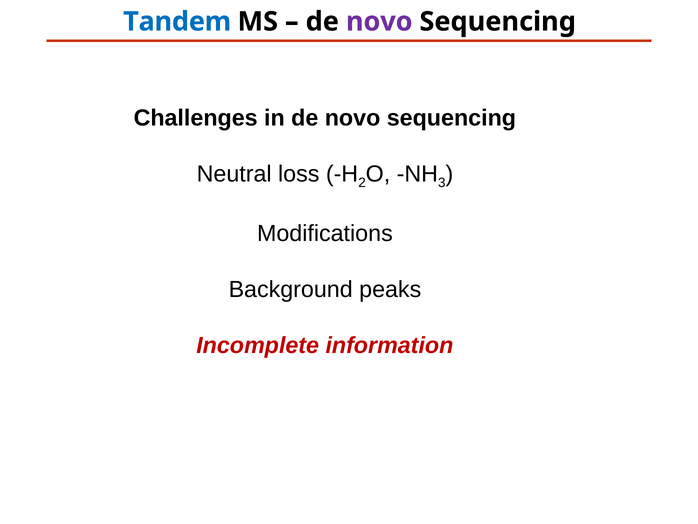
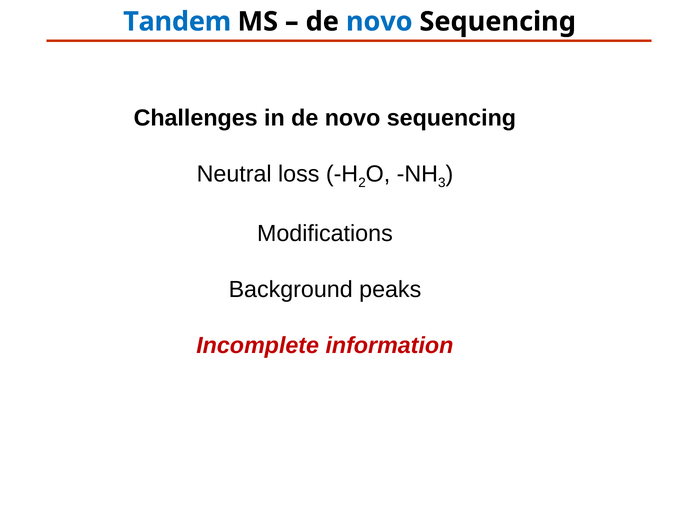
novo at (379, 22) colour: purple -> blue
